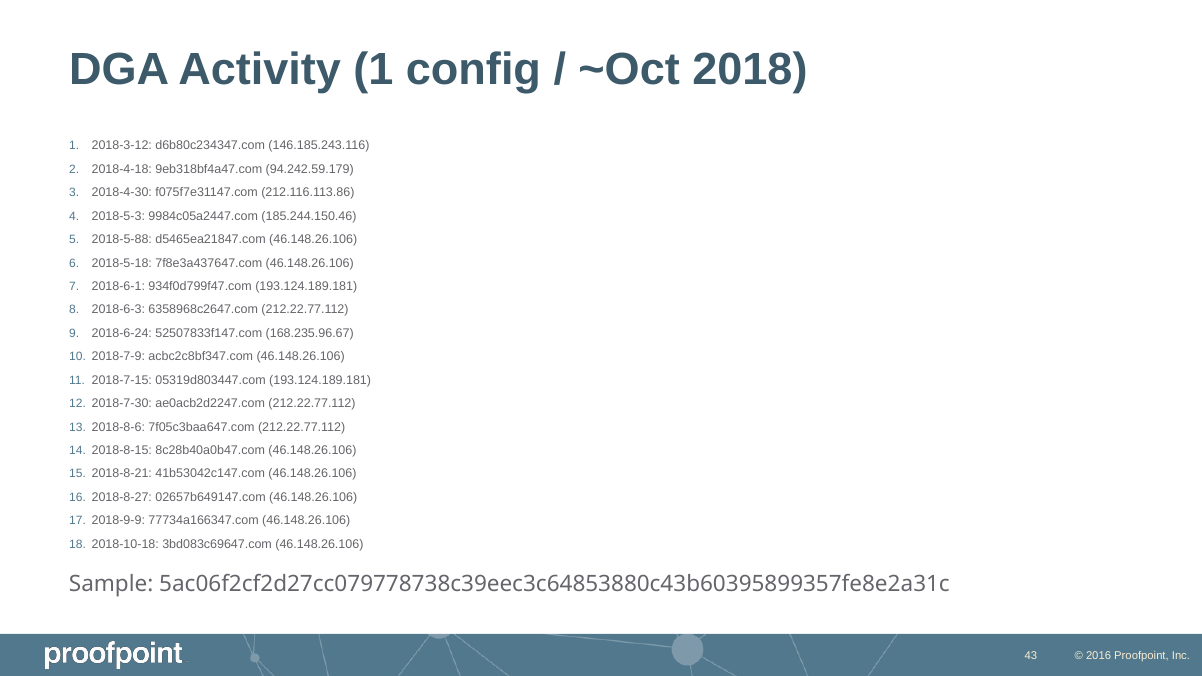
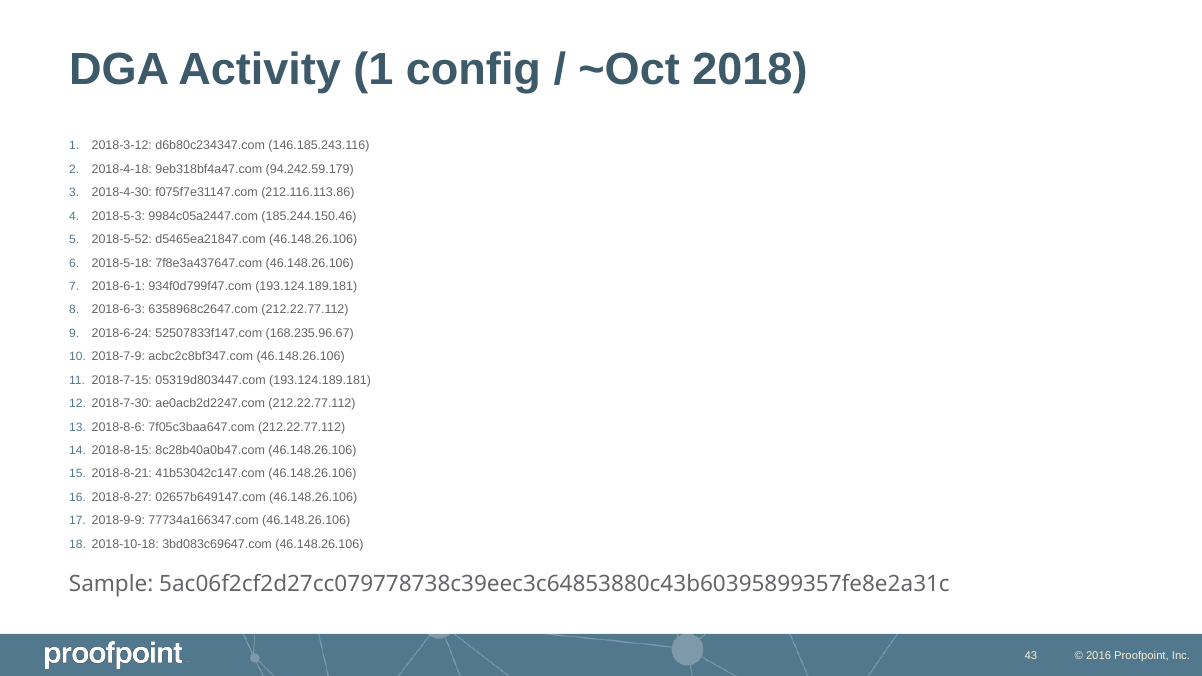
2018-5-88: 2018-5-88 -> 2018-5-52
